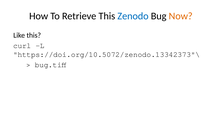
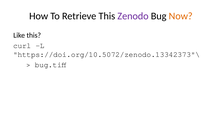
Zenodo colour: blue -> purple
